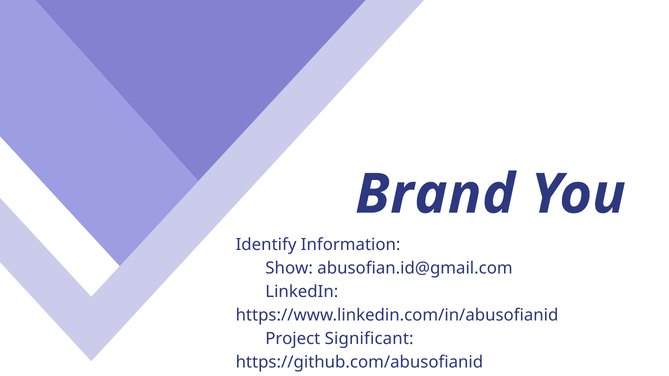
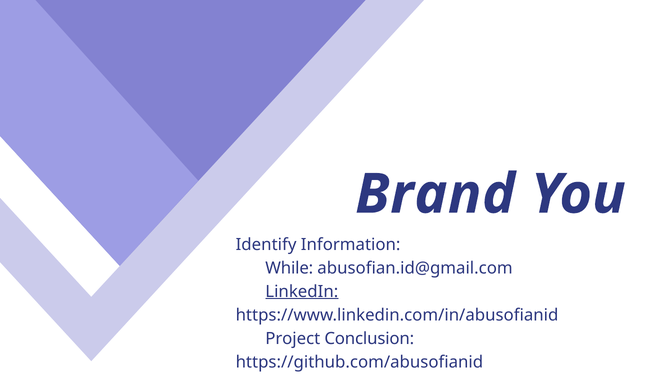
Show: Show -> While
LinkedIn underline: none -> present
Significant: Significant -> Conclusion
